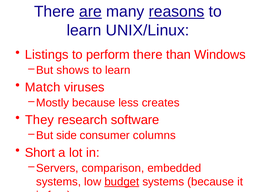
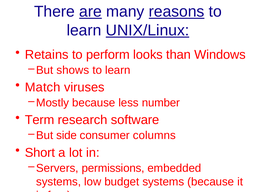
UNIX/Linux underline: none -> present
Listings: Listings -> Retains
perform there: there -> looks
creates: creates -> number
They: They -> Term
comparison: comparison -> permissions
budget underline: present -> none
